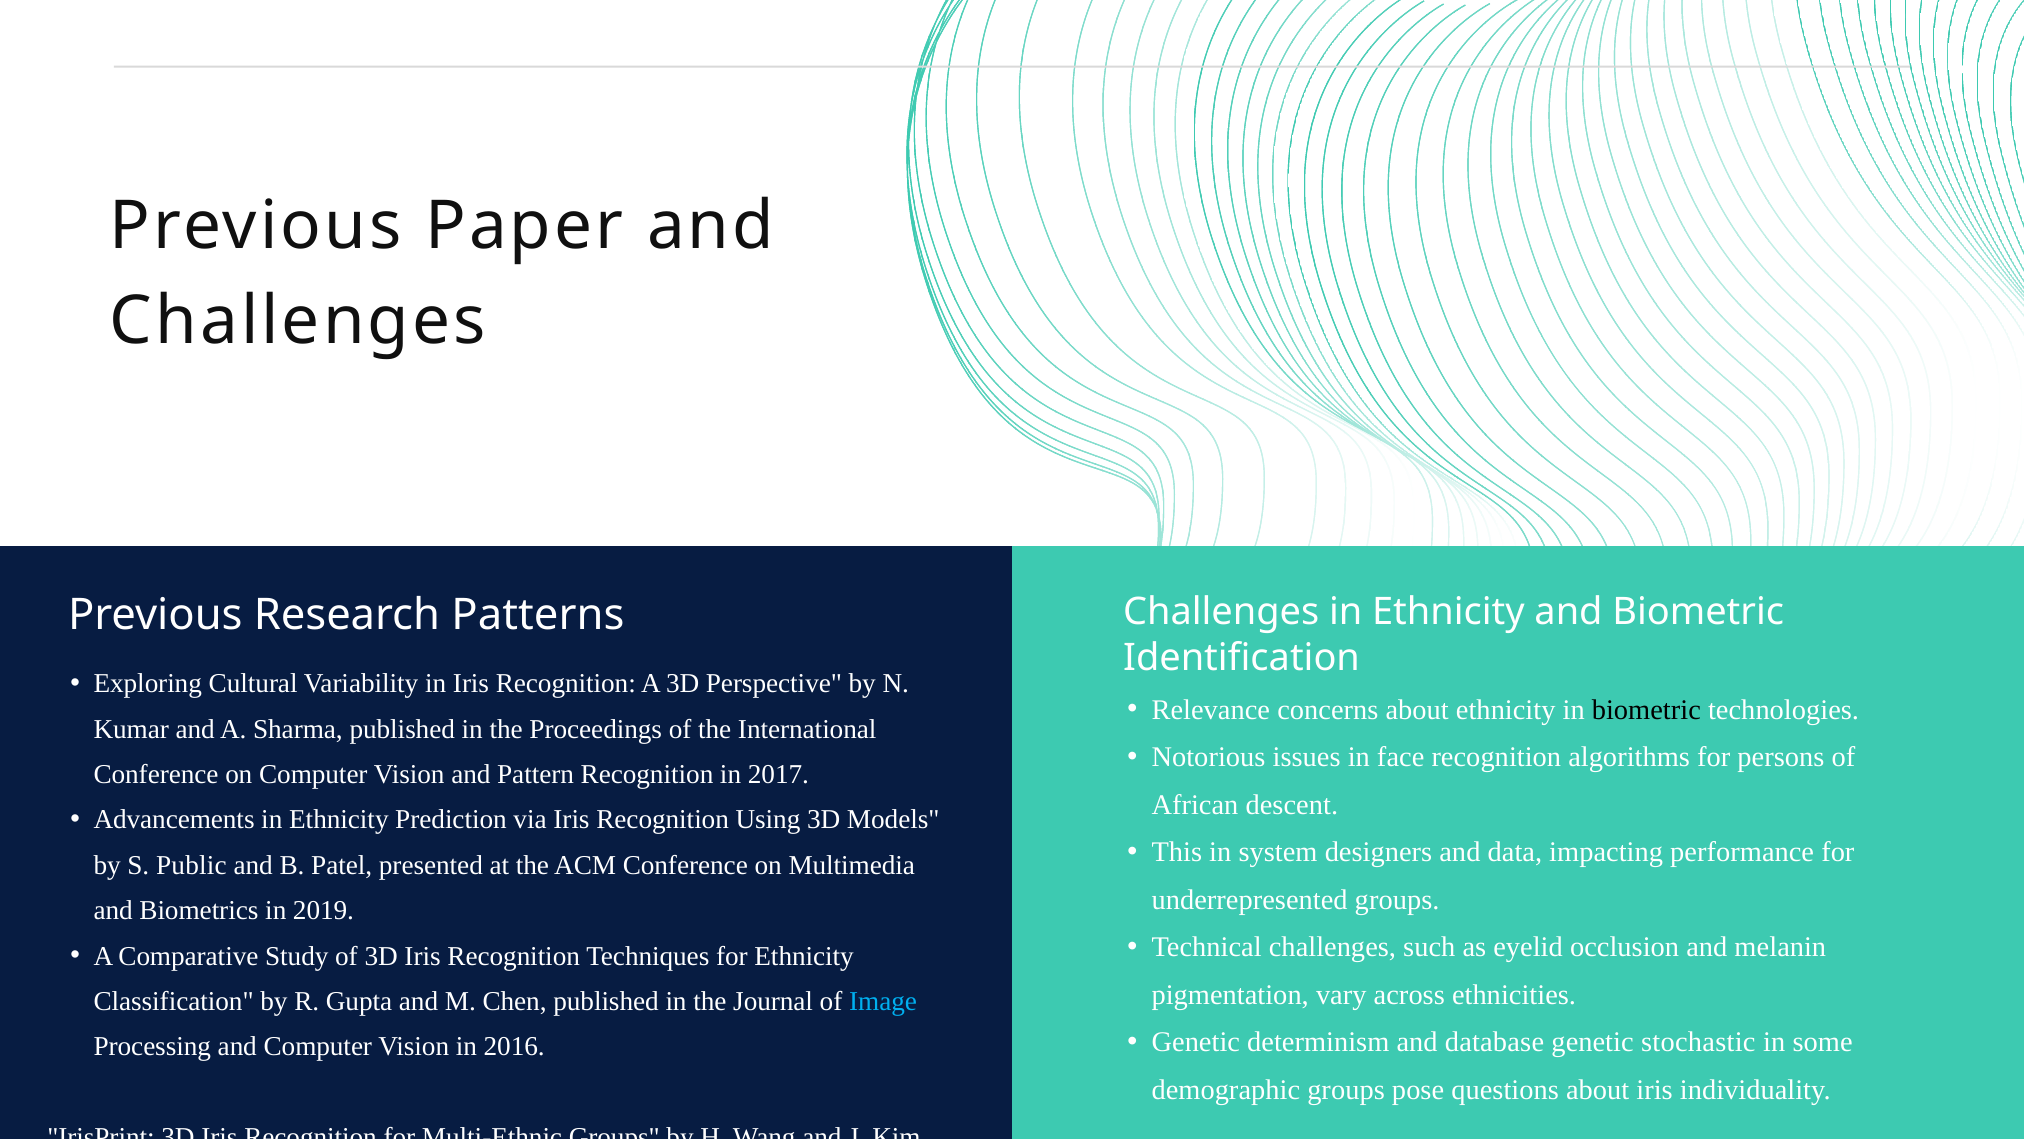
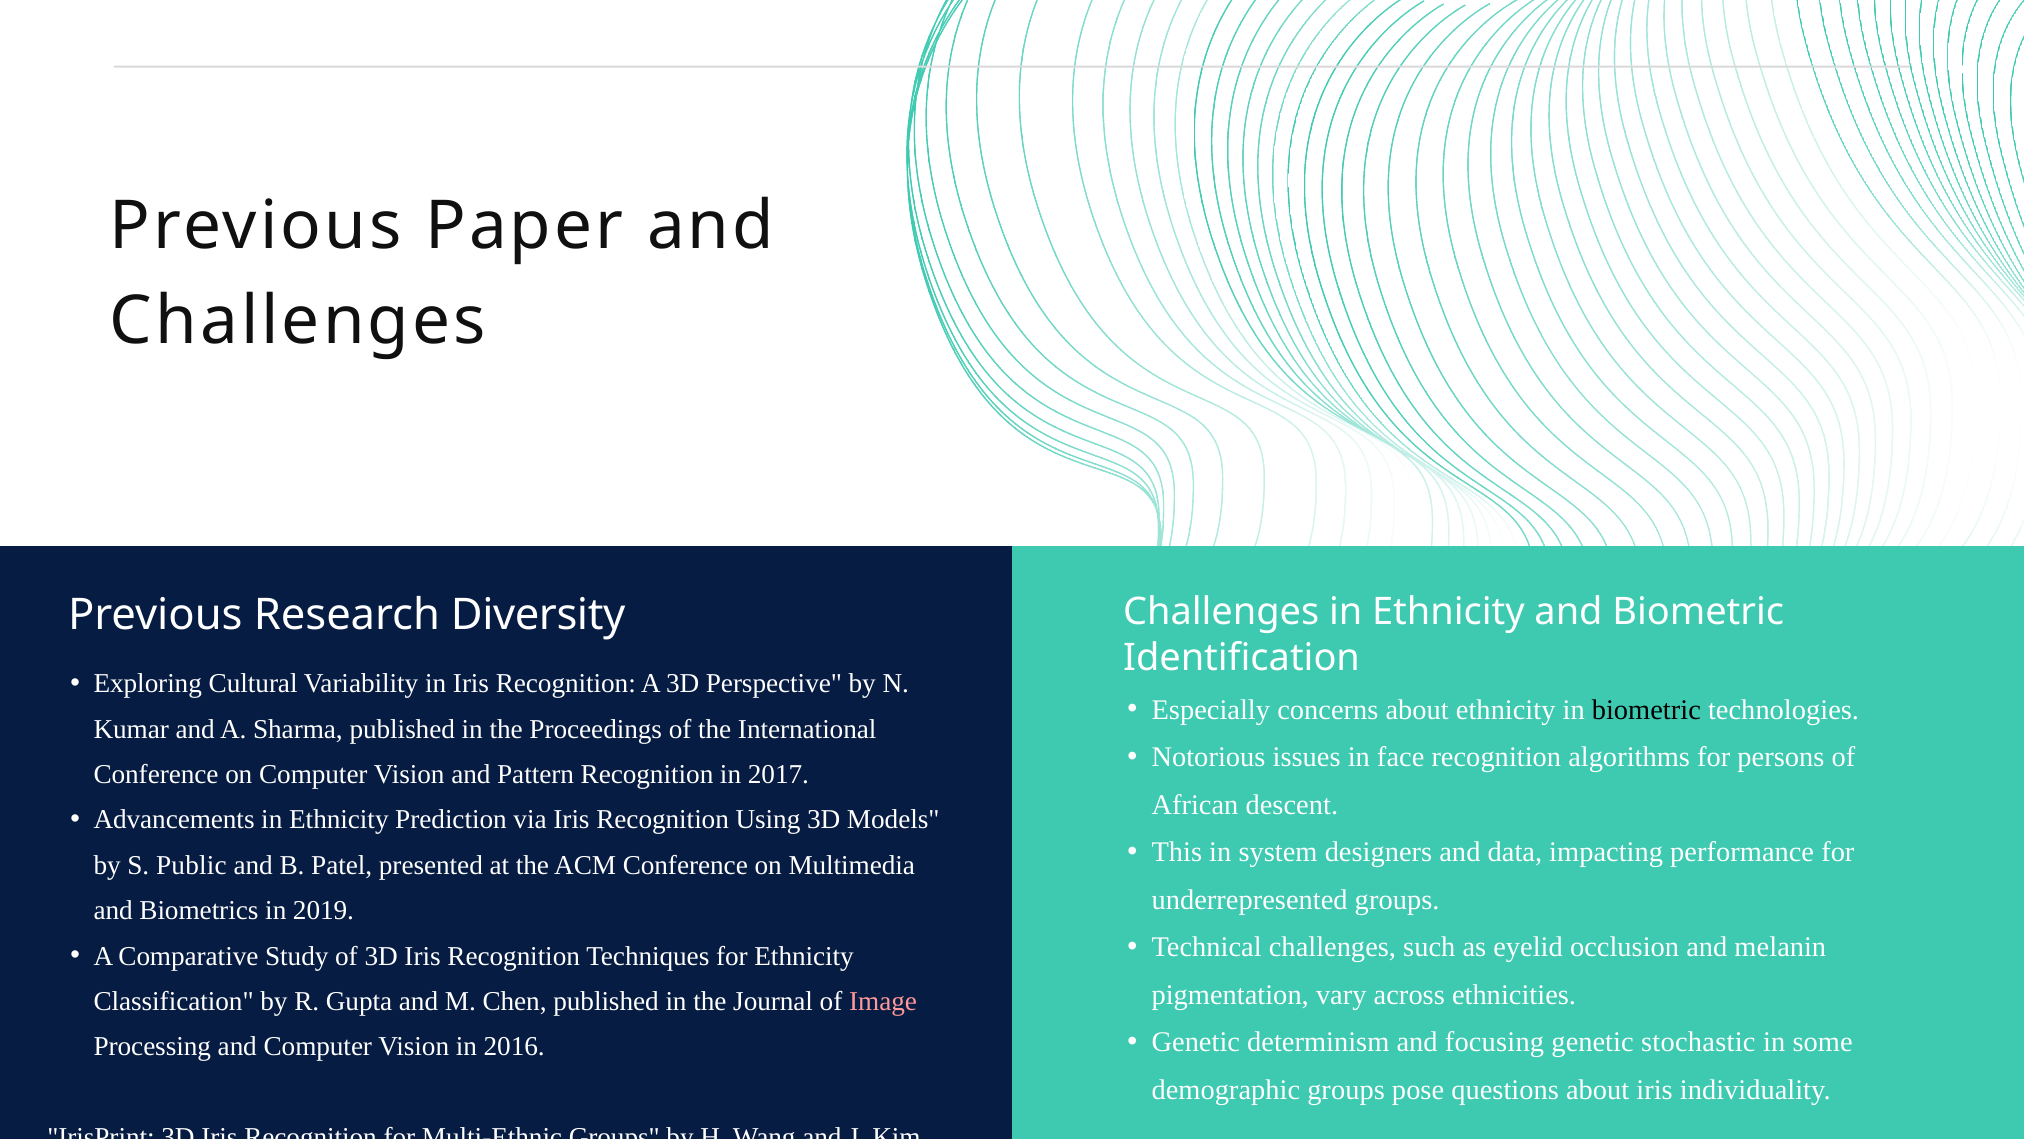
Patterns: Patterns -> Diversity
Relevance: Relevance -> Especially
Image colour: light blue -> pink
database: database -> focusing
